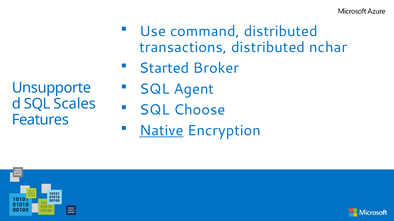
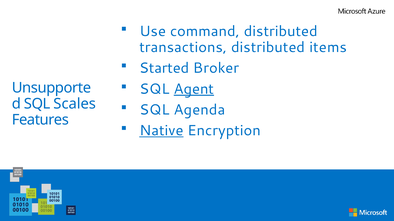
nchar: nchar -> items
Agent underline: none -> present
Choose: Choose -> Agenda
